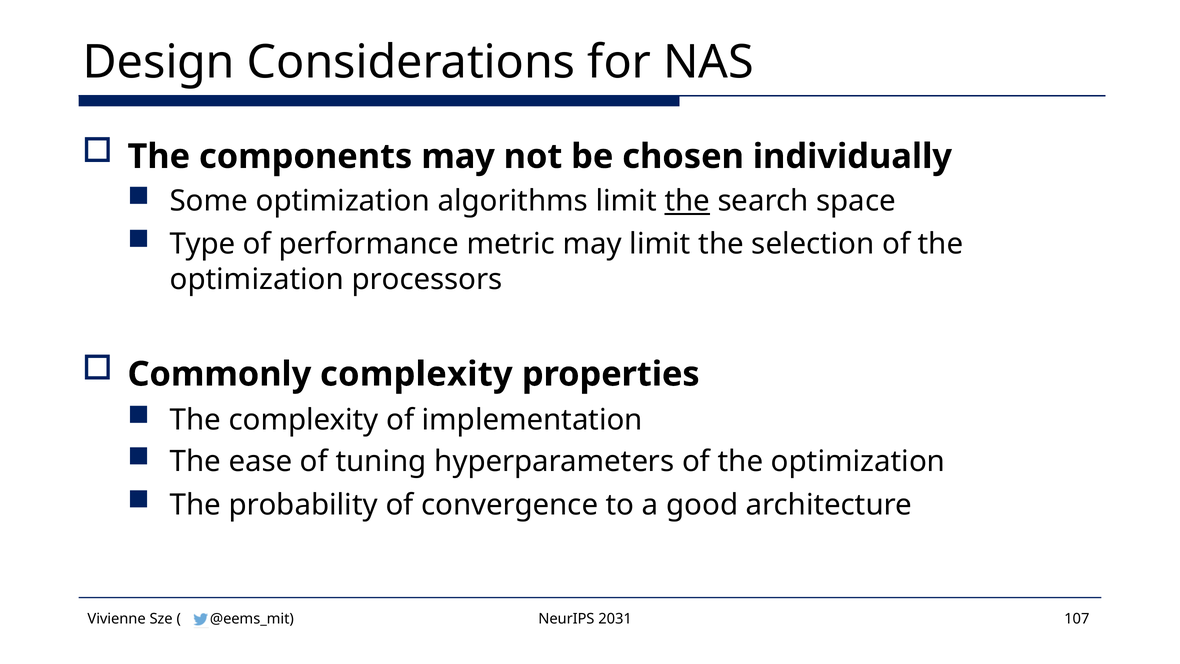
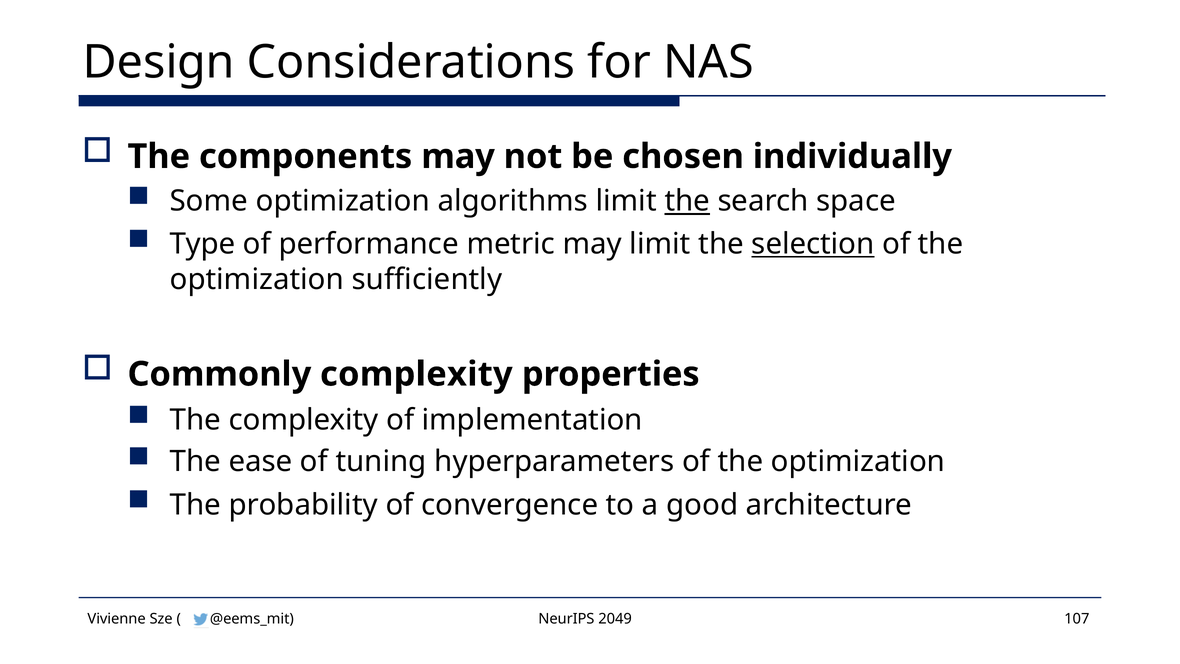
selection underline: none -> present
processors: processors -> sufficiently
2031: 2031 -> 2049
